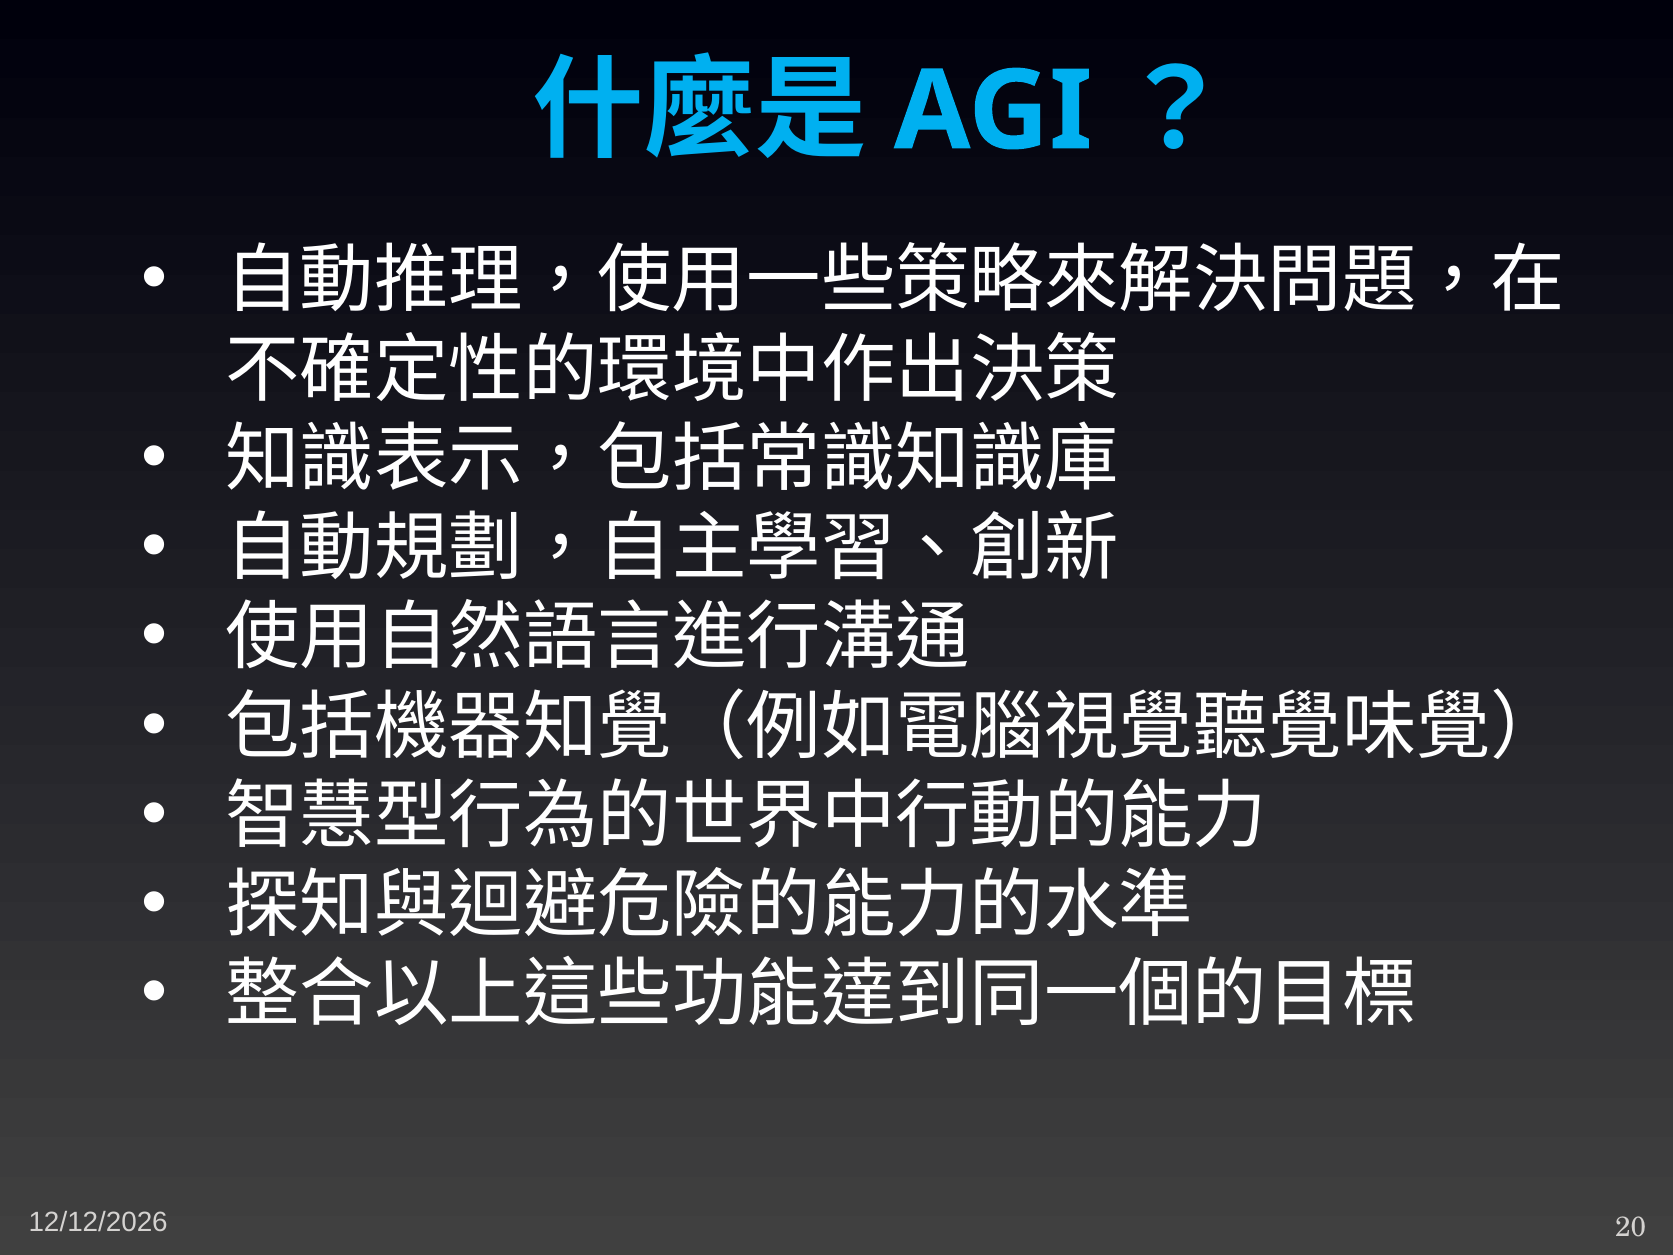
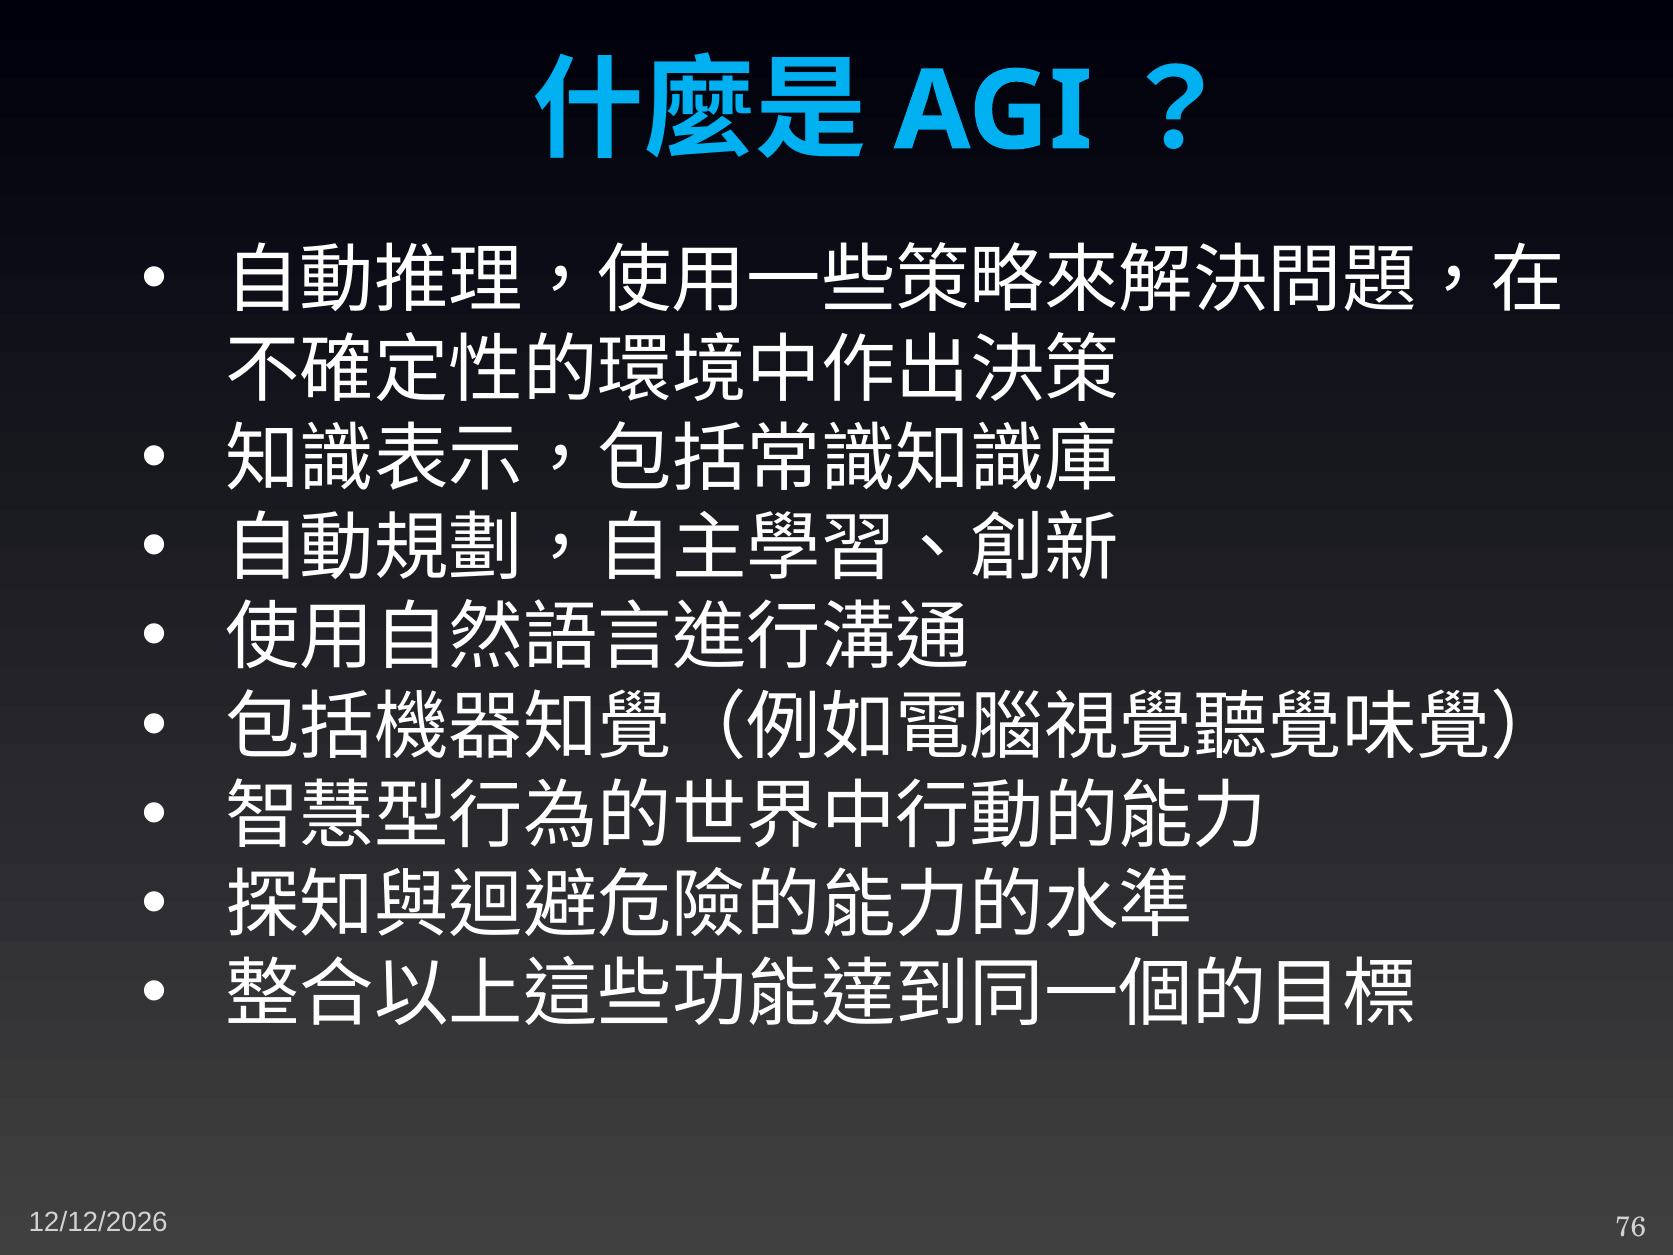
20: 20 -> 76
